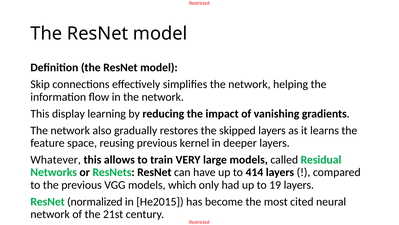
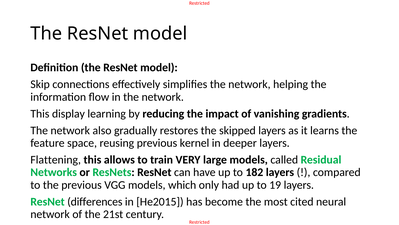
Whatever: Whatever -> Flattening
414: 414 -> 182
normalized: normalized -> differences
